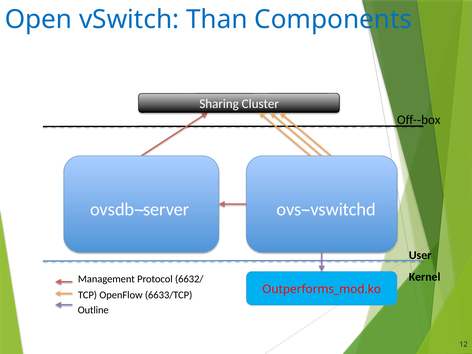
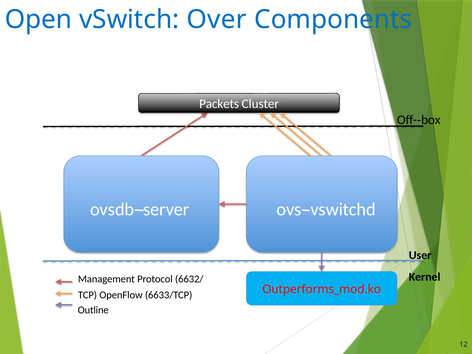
Than: Than -> Over
Sharing: Sharing -> Packets
